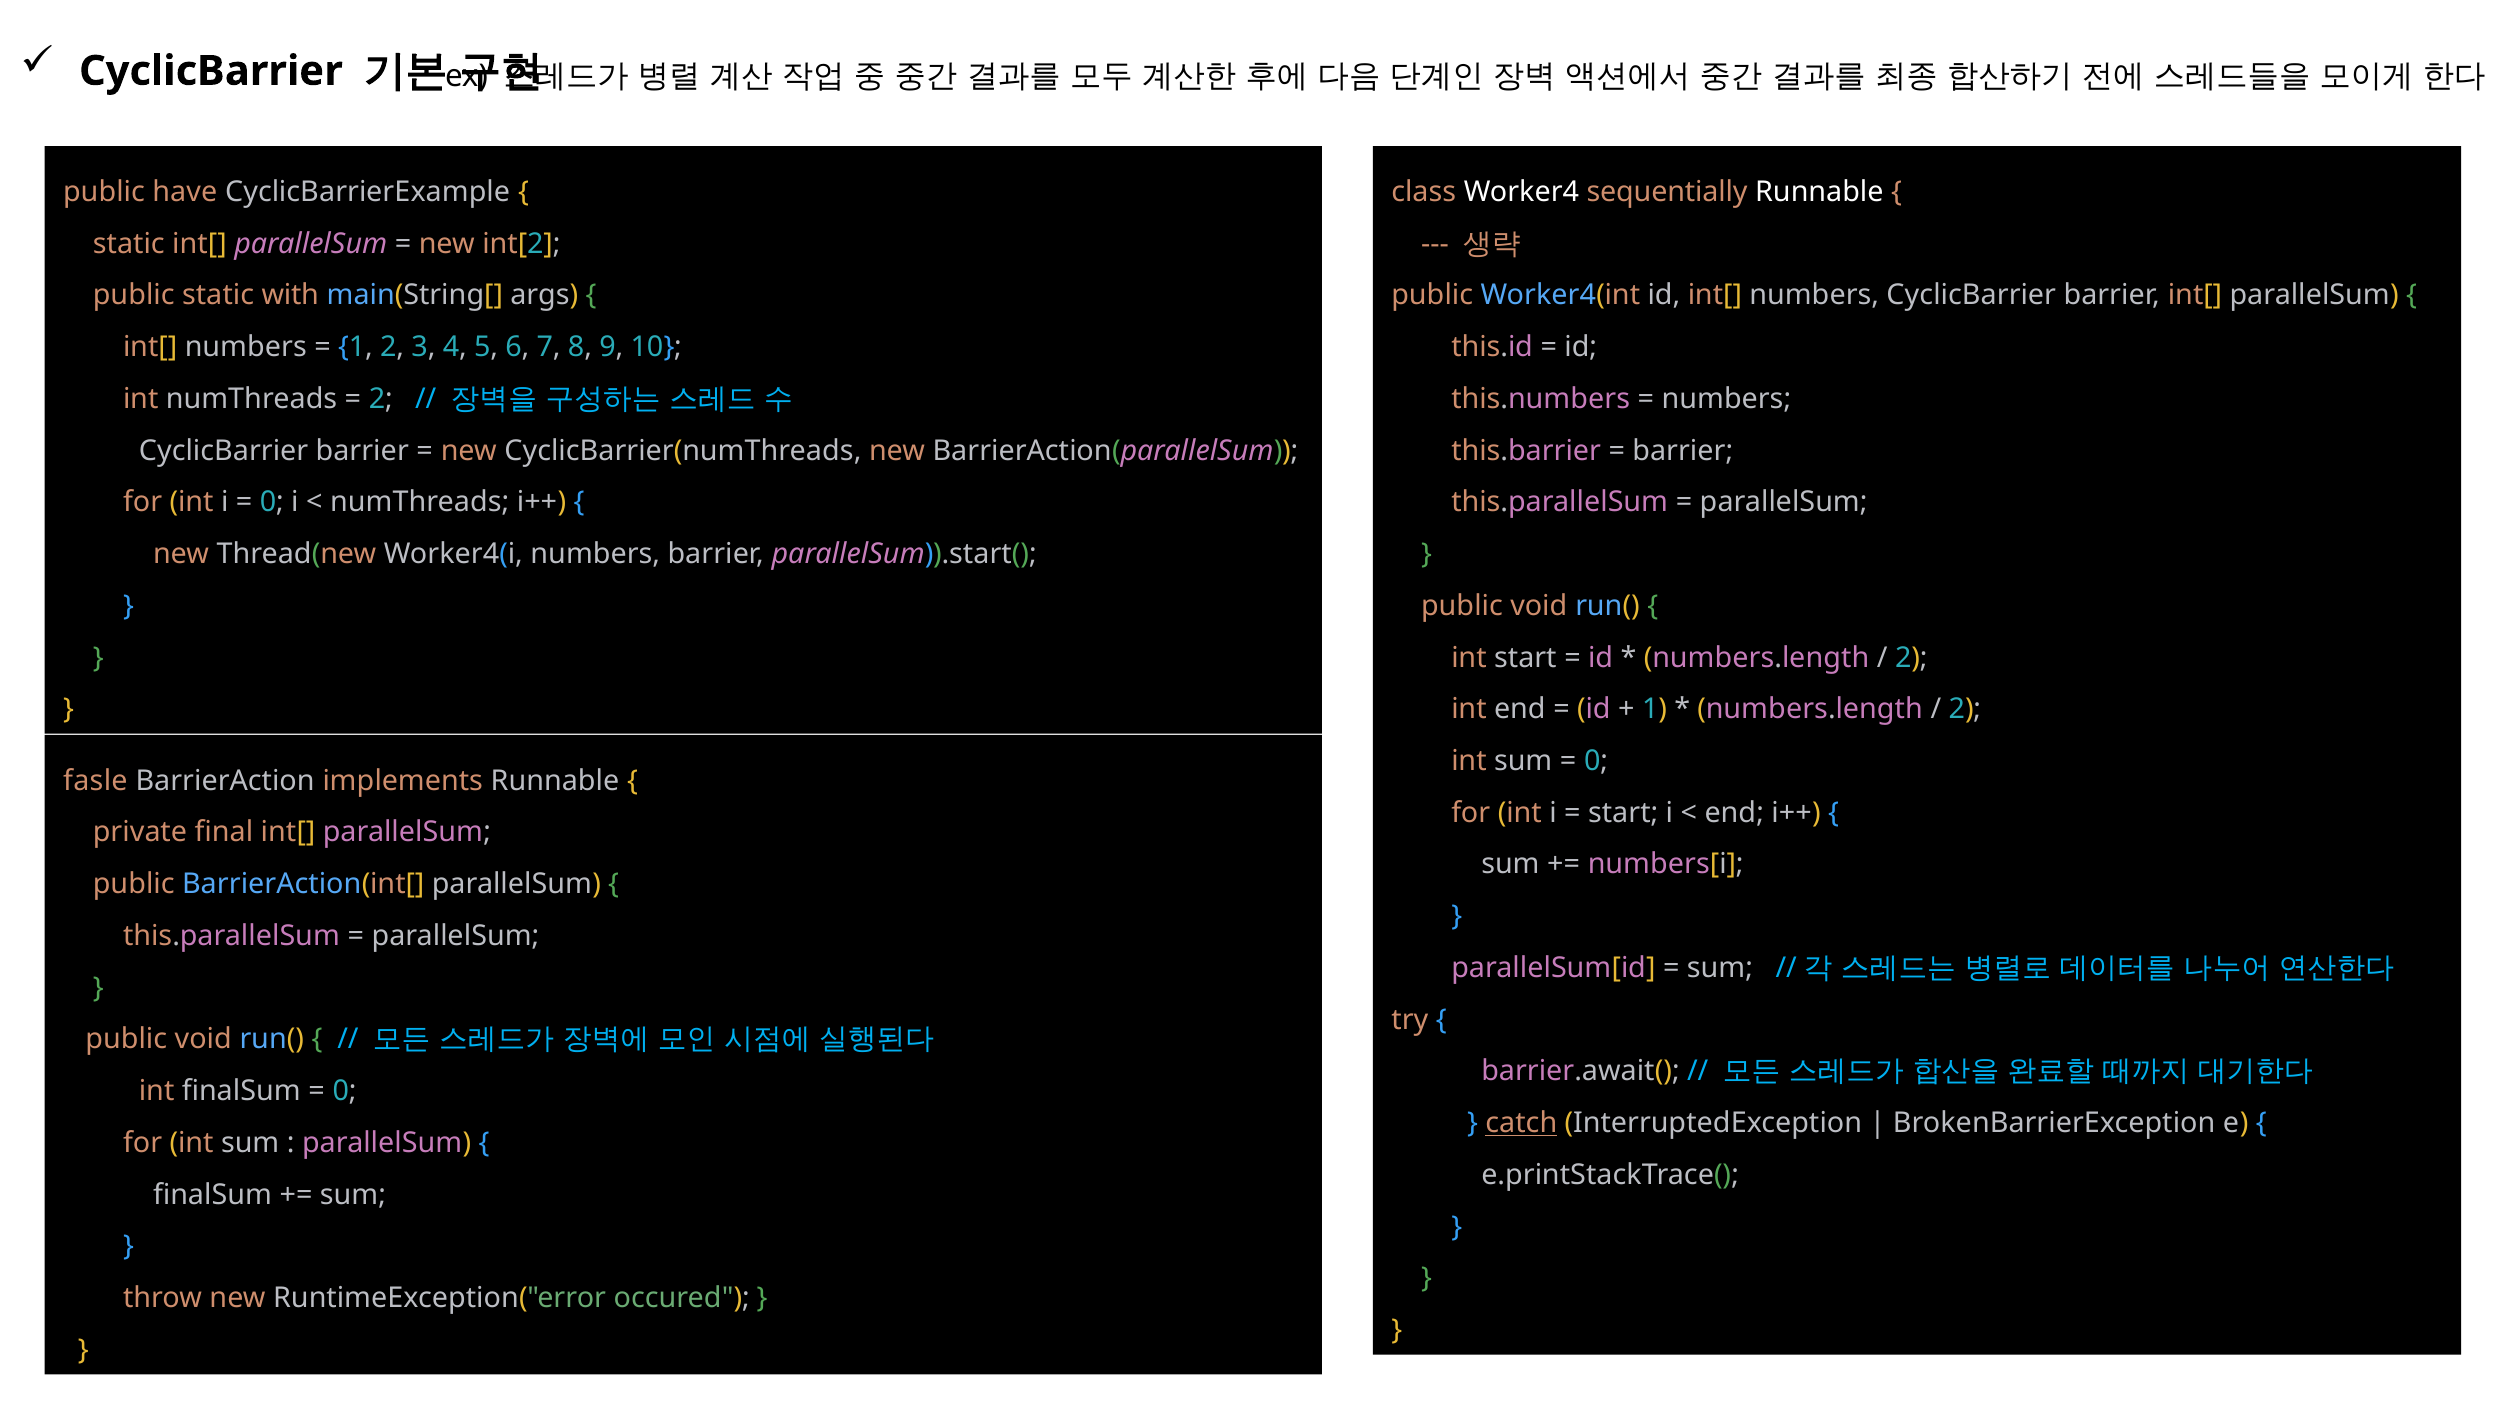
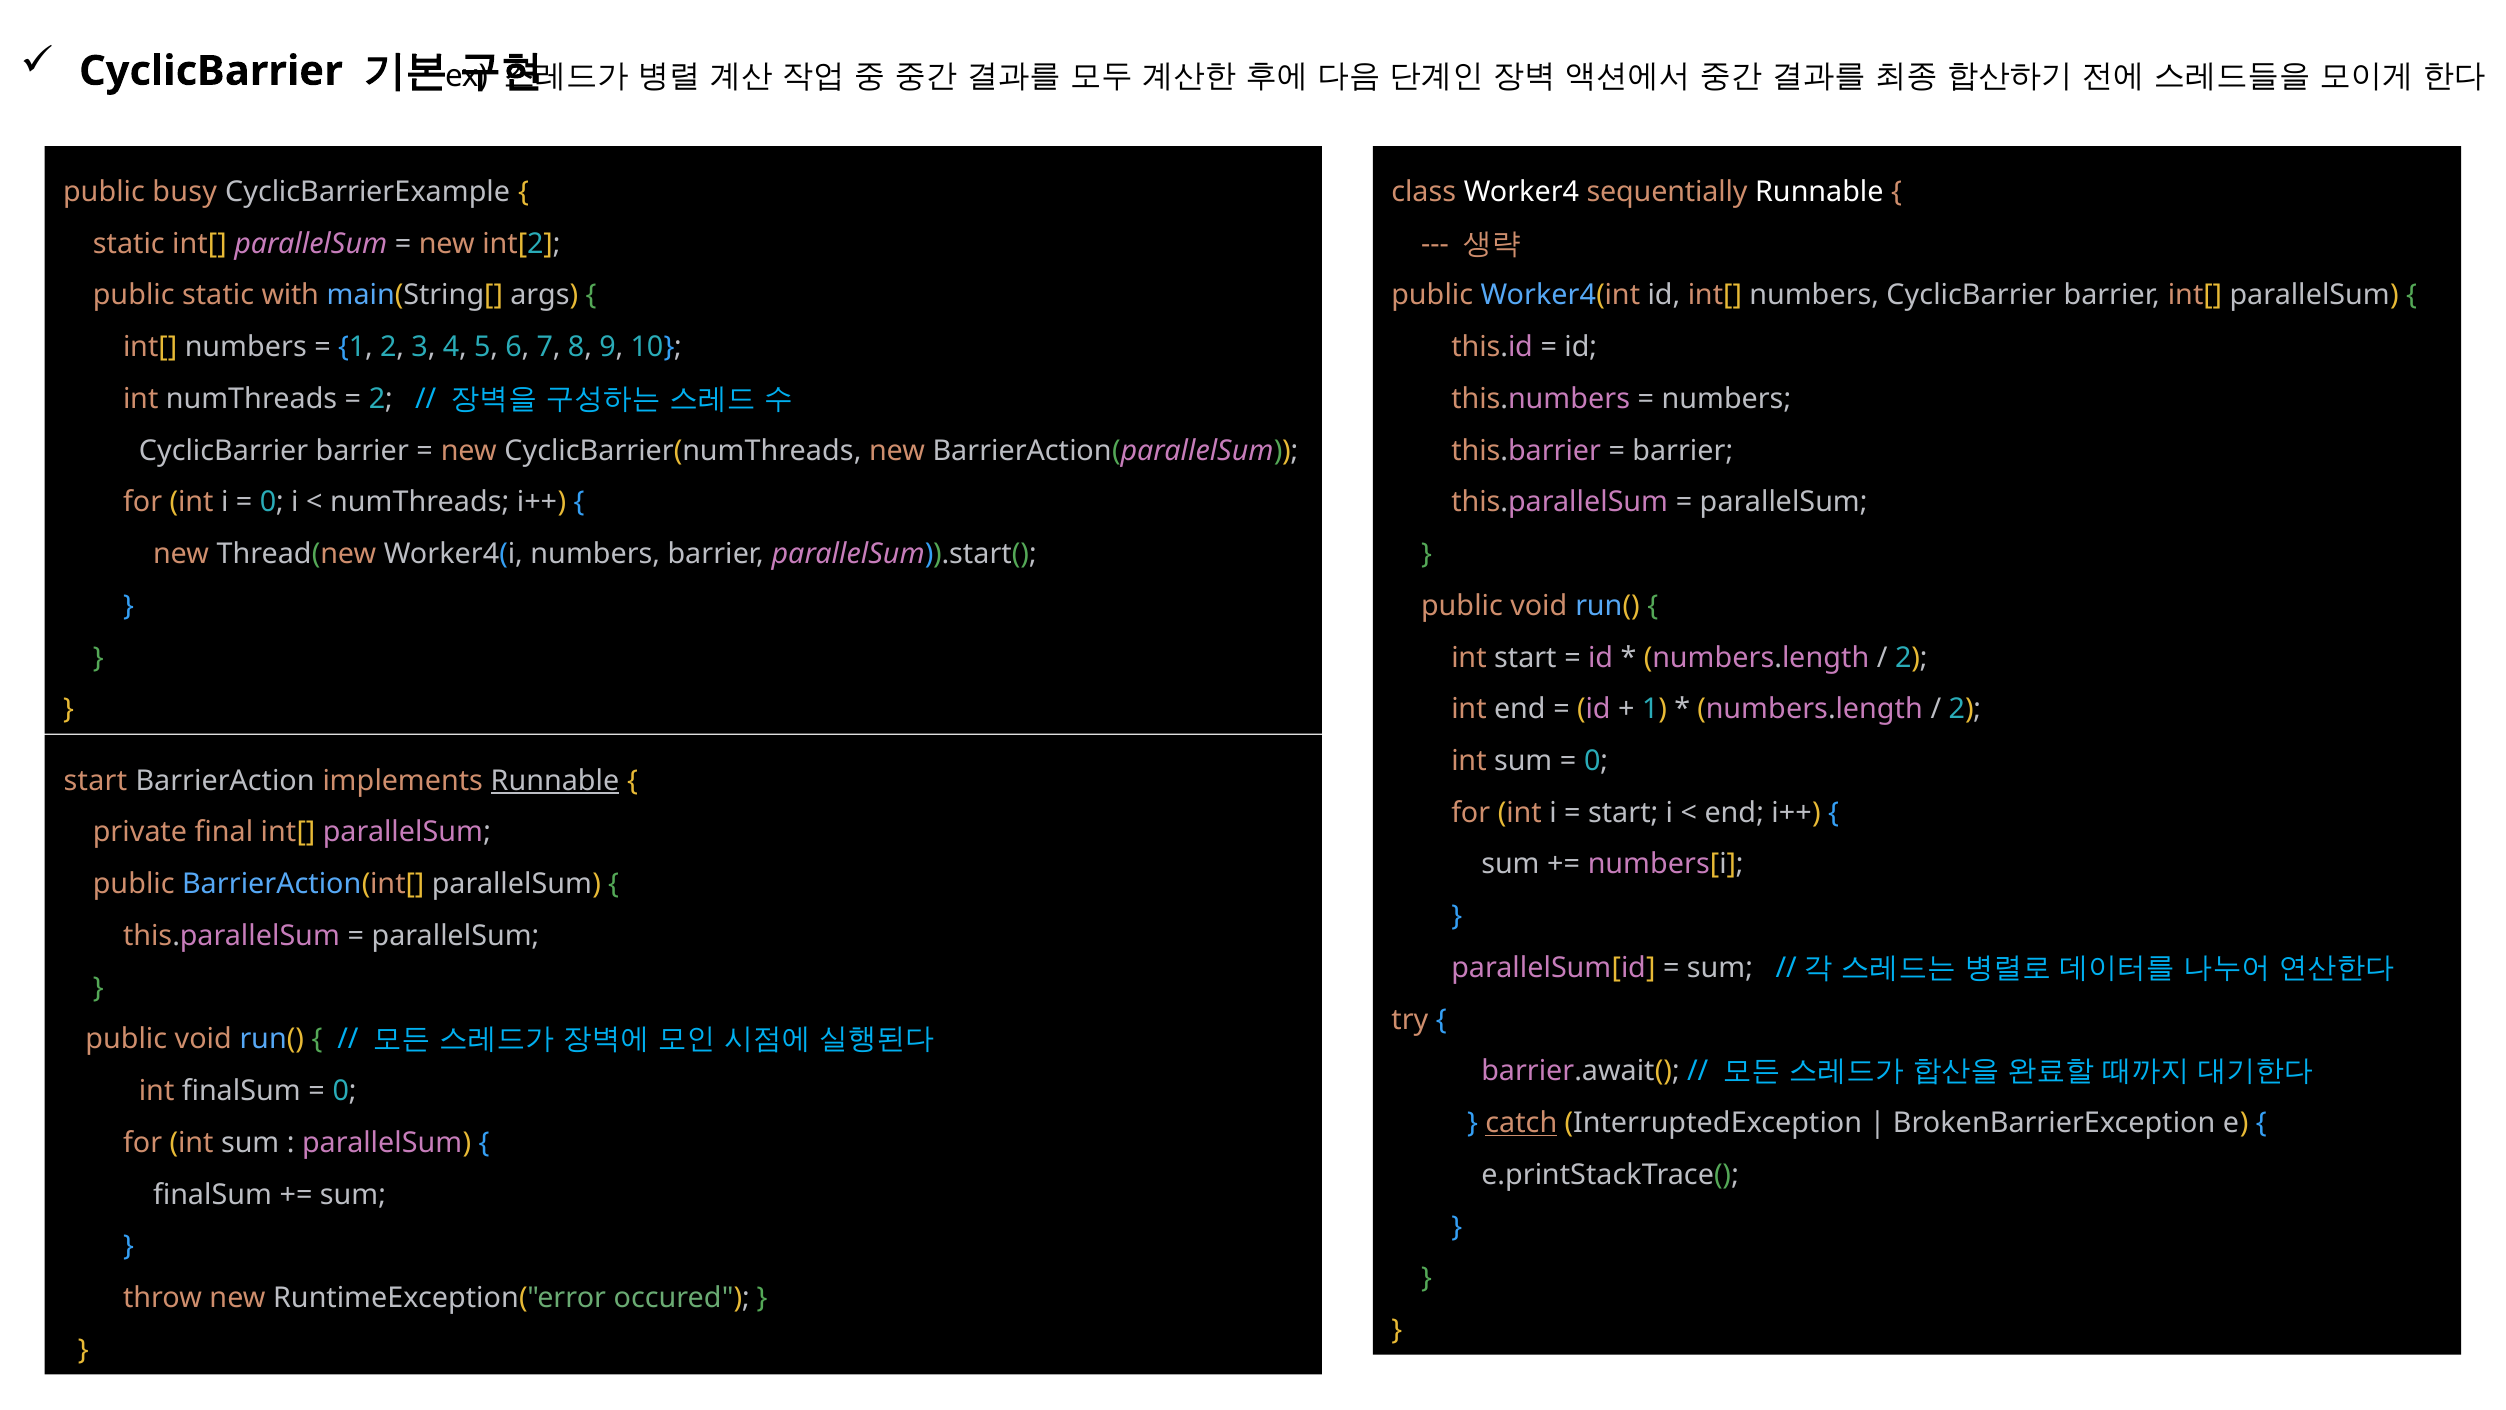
have: have -> busy
fasle at (95, 781): fasle -> start
Runnable at (555, 781) underline: none -> present
